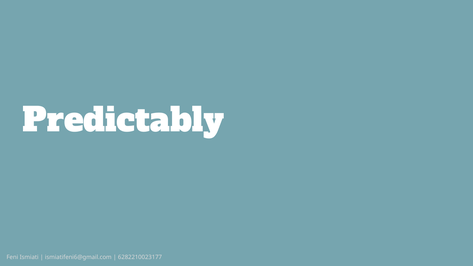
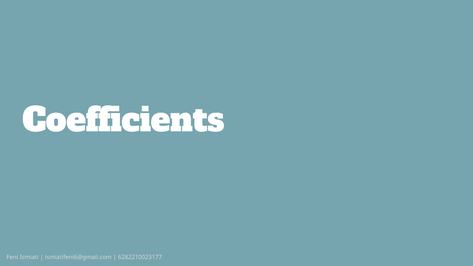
Predictably: Predictably -> Coefficients
